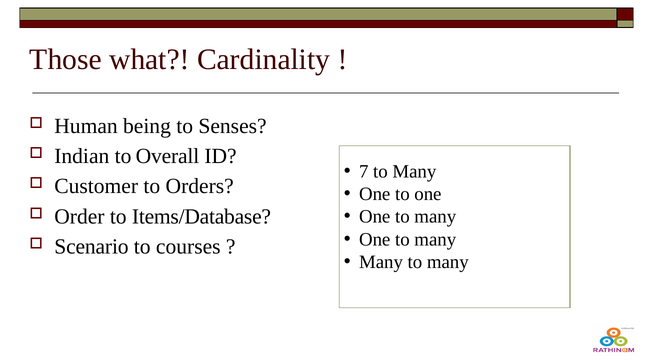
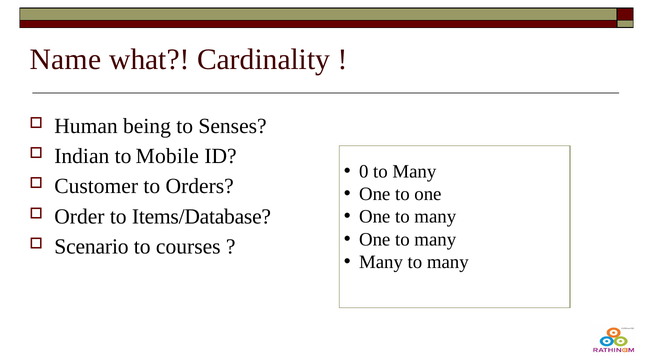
Those: Those -> Name
Overall: Overall -> Mobile
7: 7 -> 0
